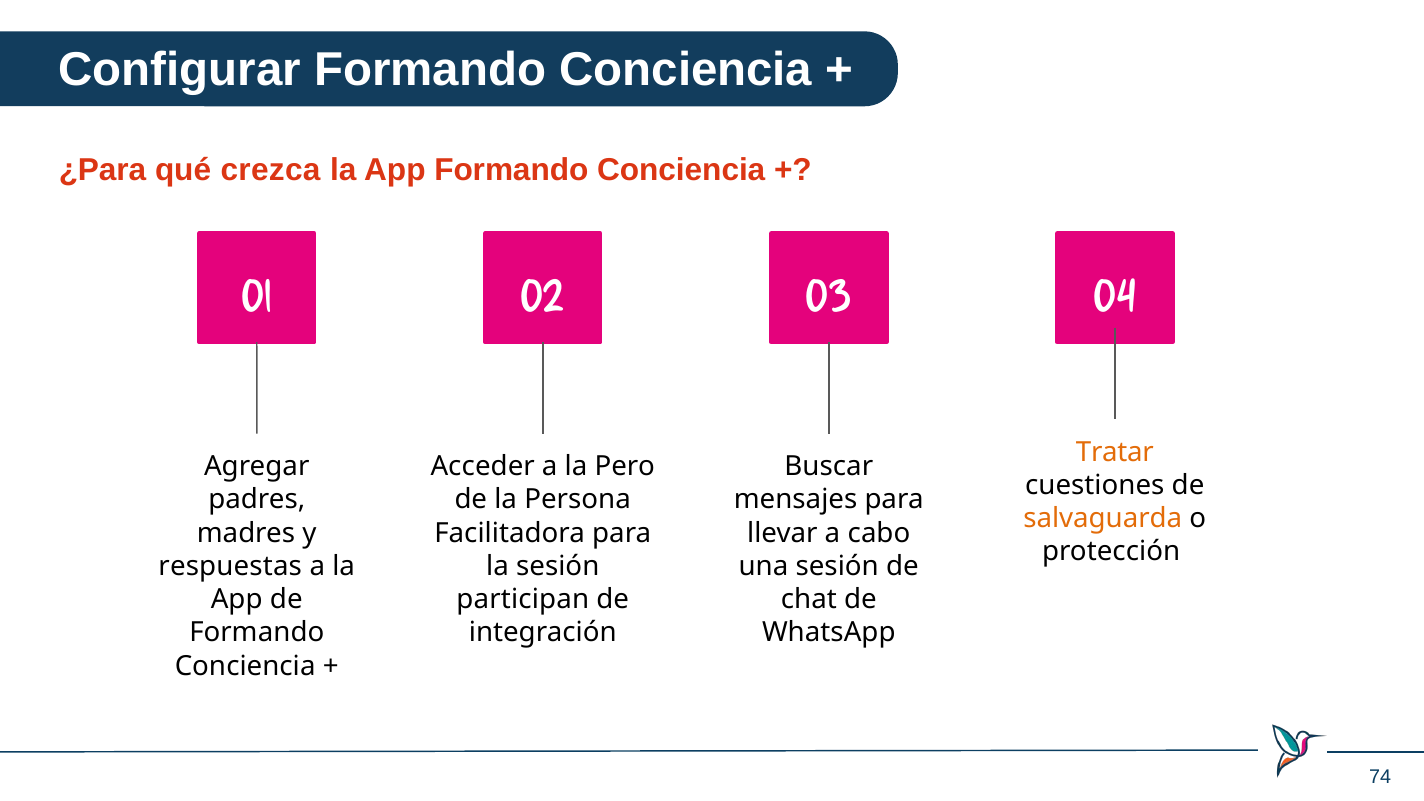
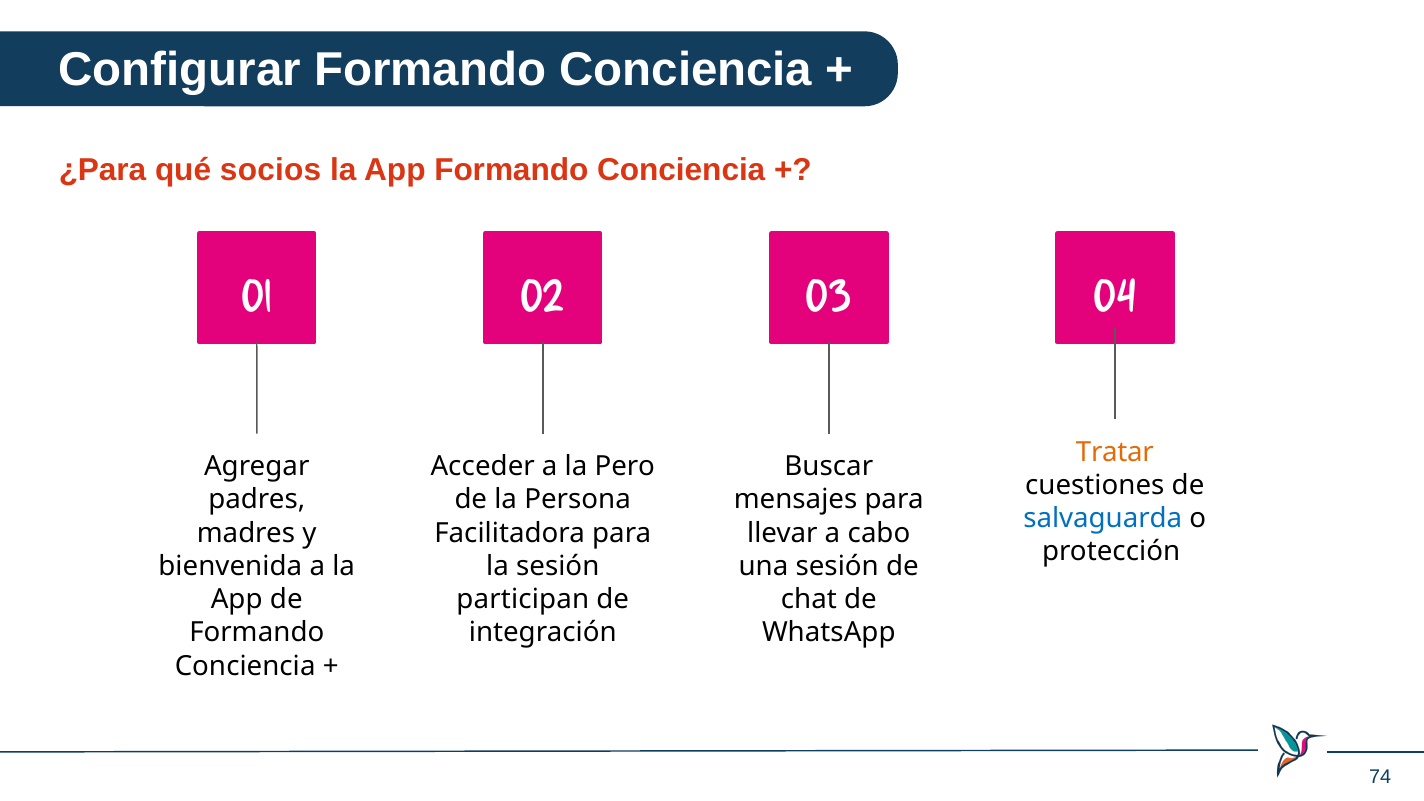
crezca: crezca -> socios
salvaguarda colour: orange -> blue
respuestas: respuestas -> bienvenida
